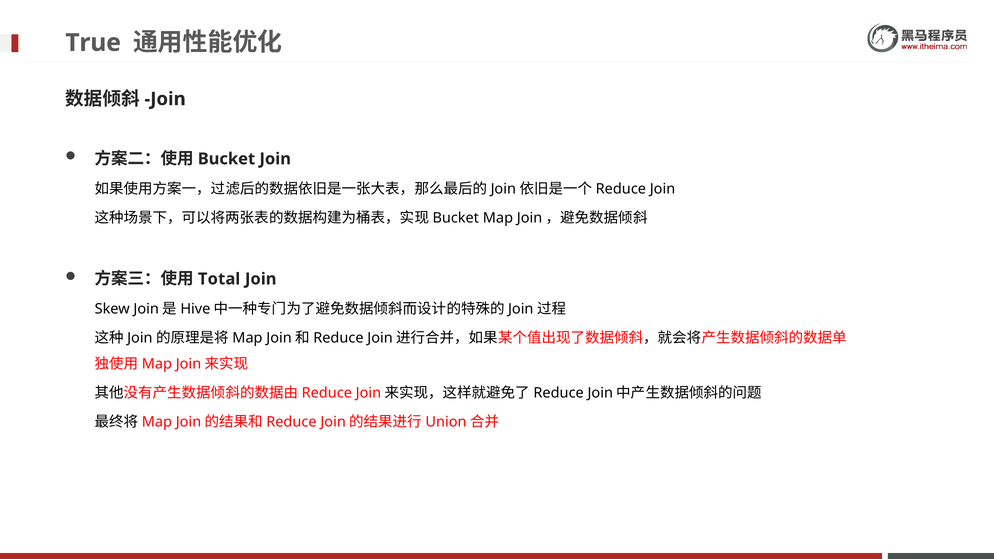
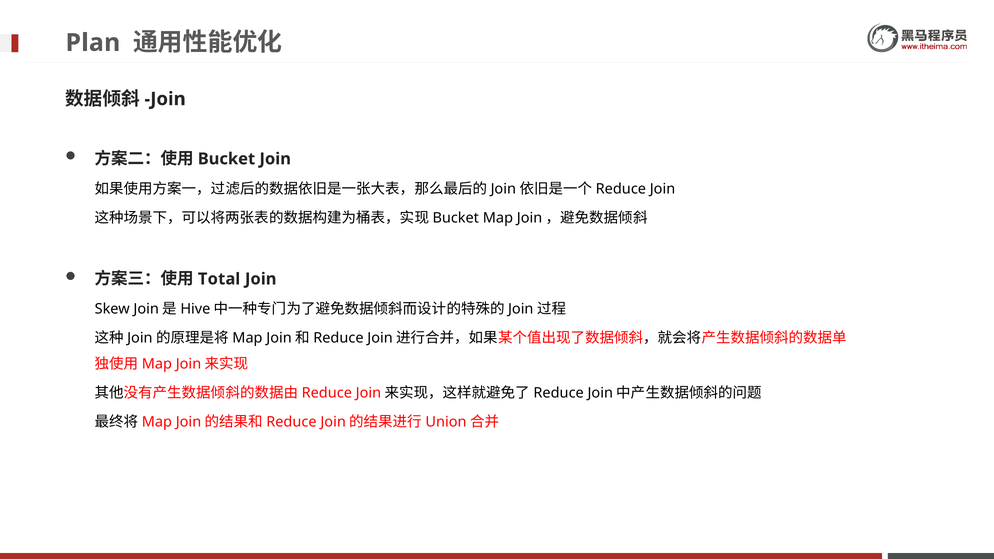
True: True -> Plan
